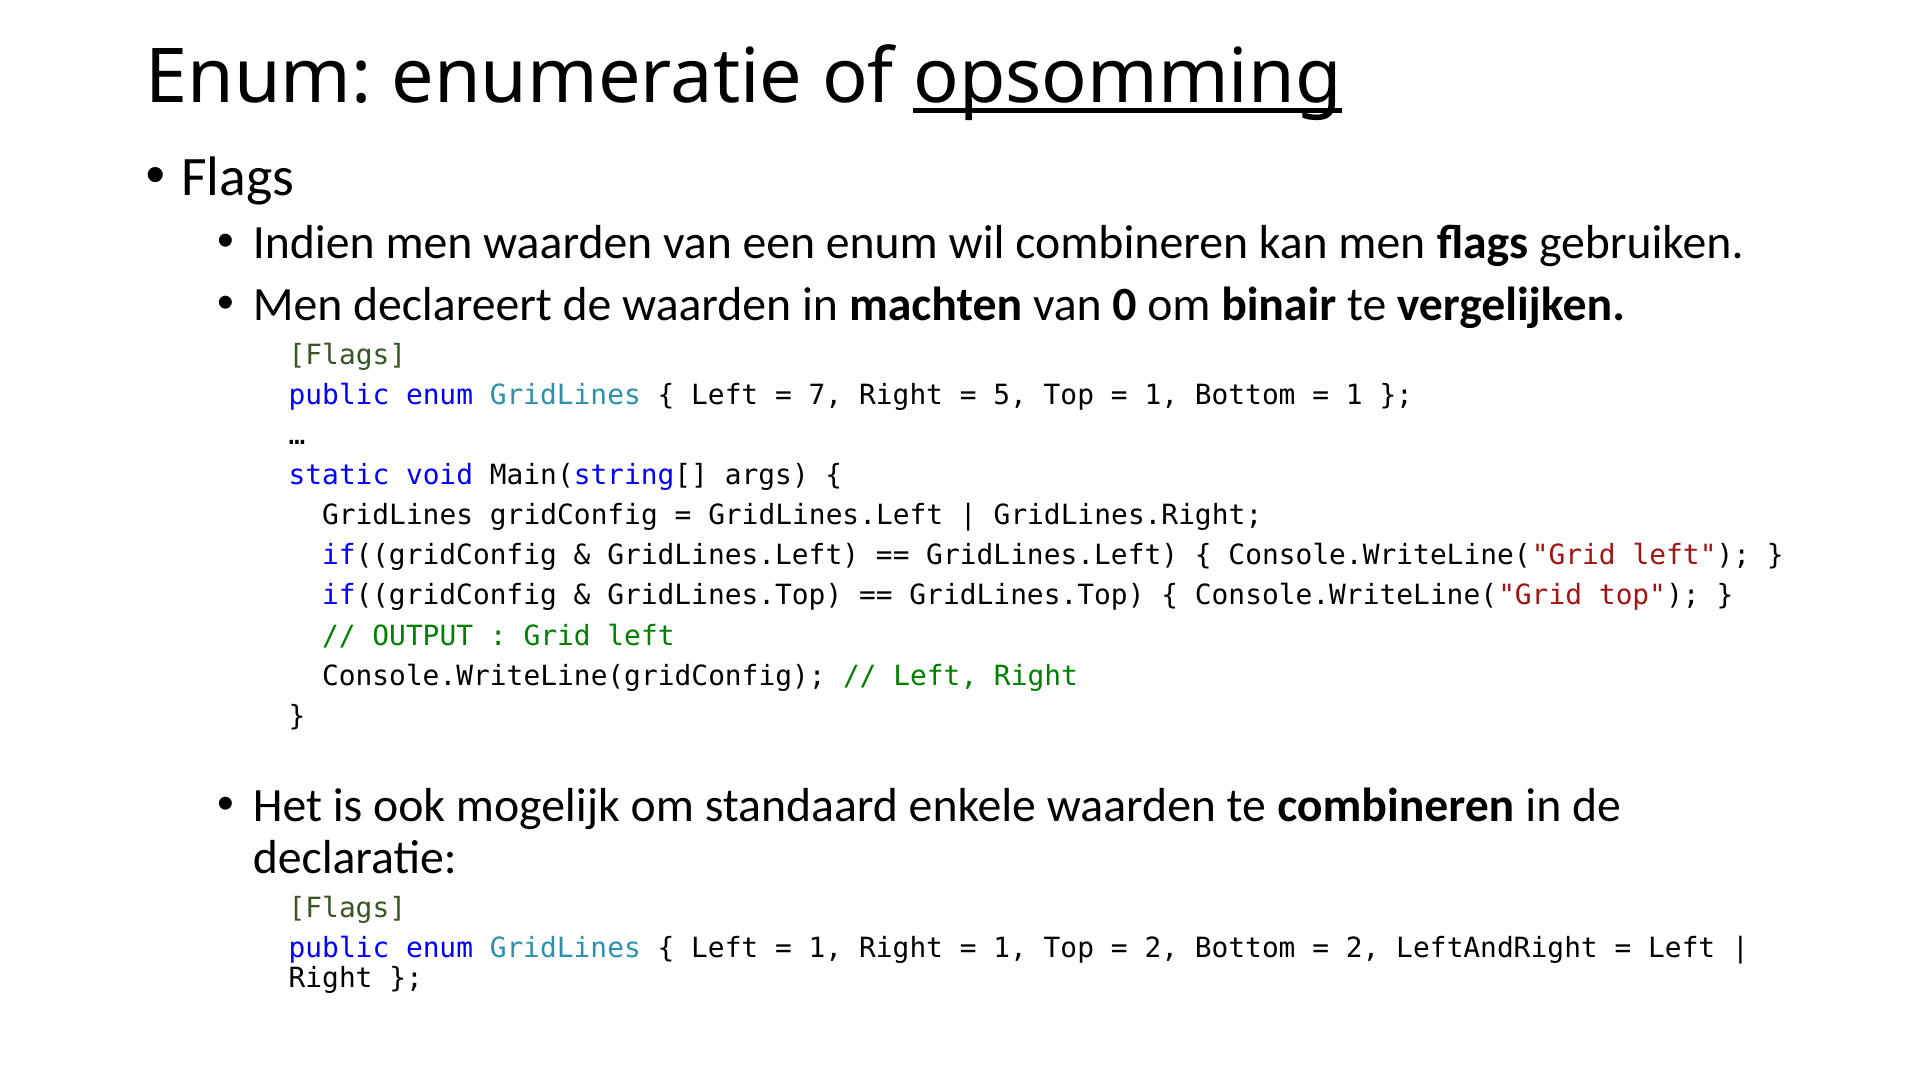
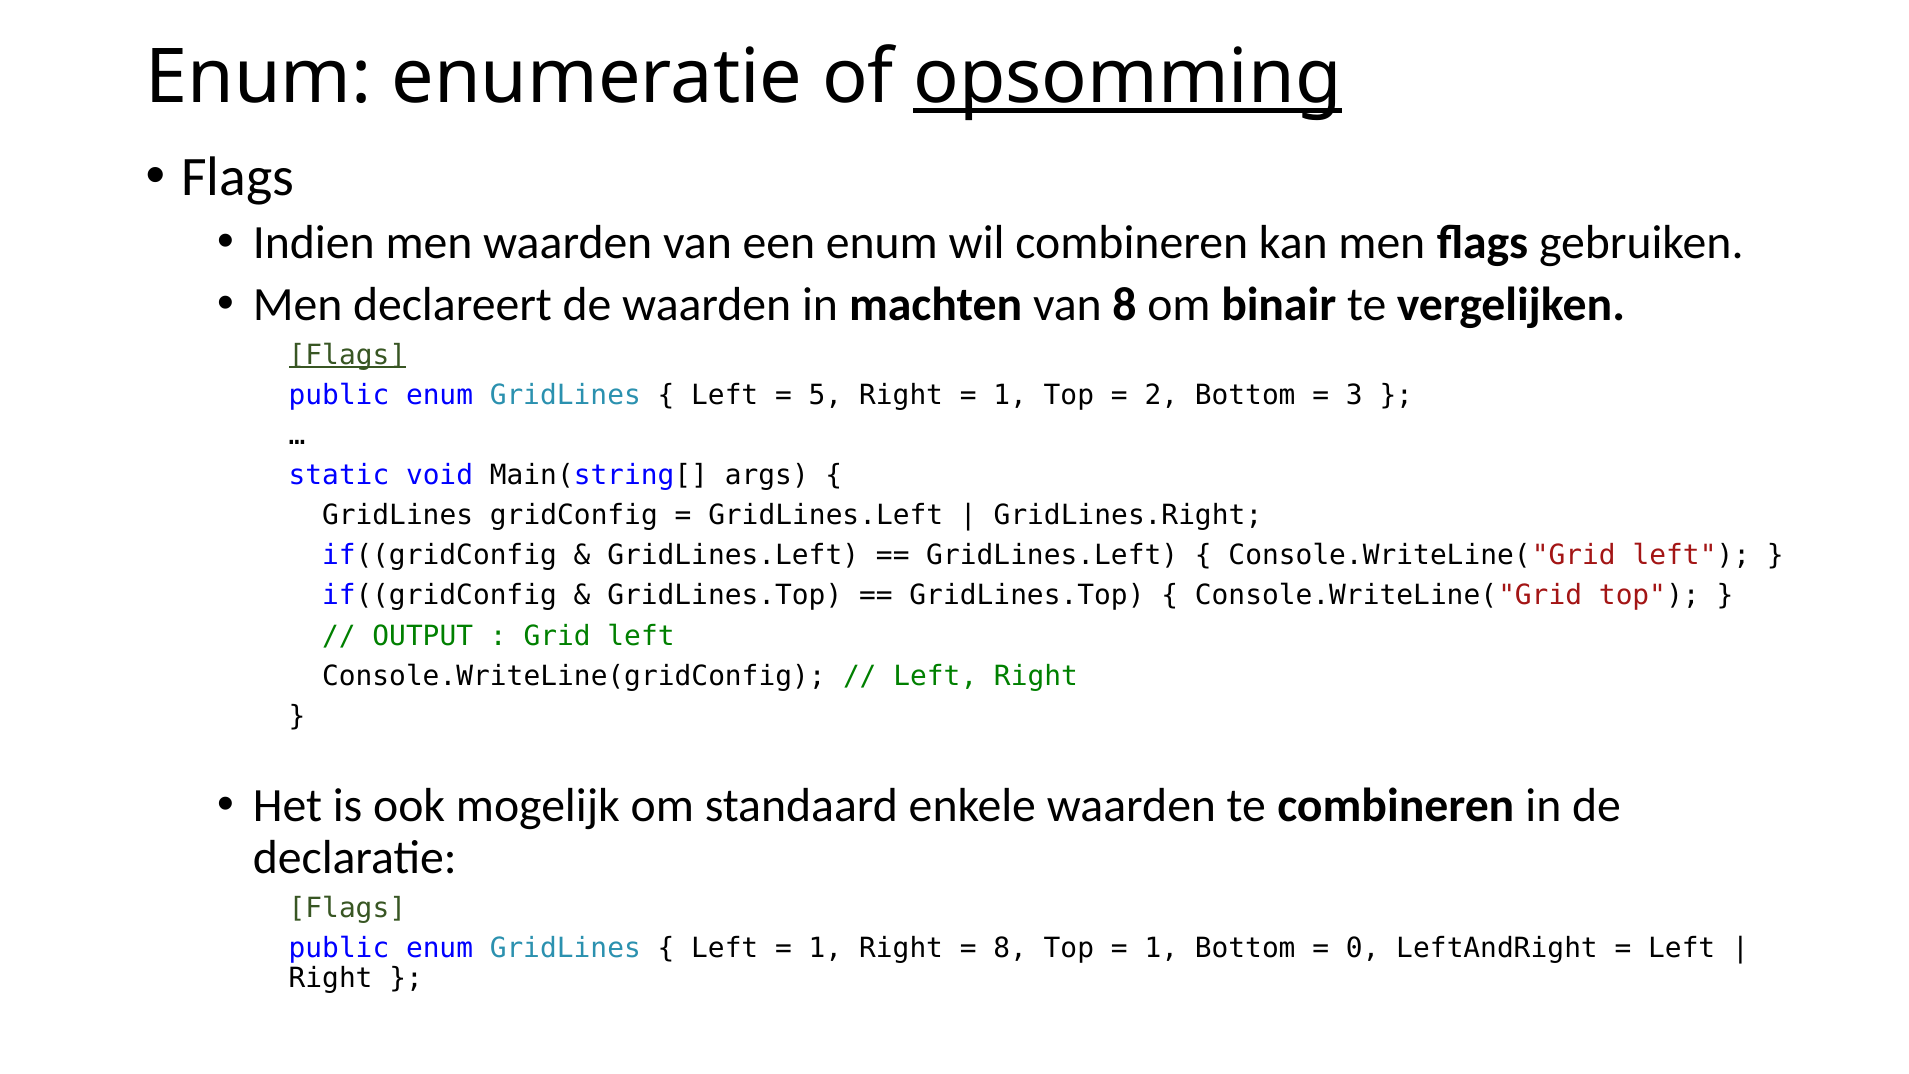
van 0: 0 -> 8
Flags at (347, 355) underline: none -> present
7: 7 -> 5
5 at (1010, 395): 5 -> 1
1 at (1161, 395): 1 -> 2
1 at (1354, 395): 1 -> 3
1 at (1010, 948): 1 -> 8
2 at (1161, 948): 2 -> 1
2 at (1363, 948): 2 -> 0
